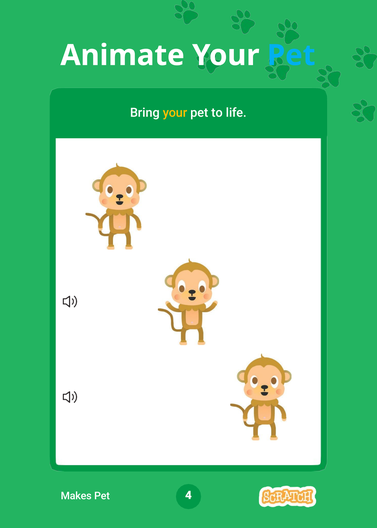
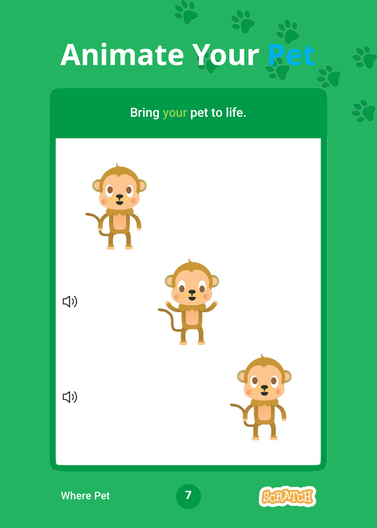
your at (175, 113) colour: yellow -> light green
Makes: Makes -> Where
4: 4 -> 7
